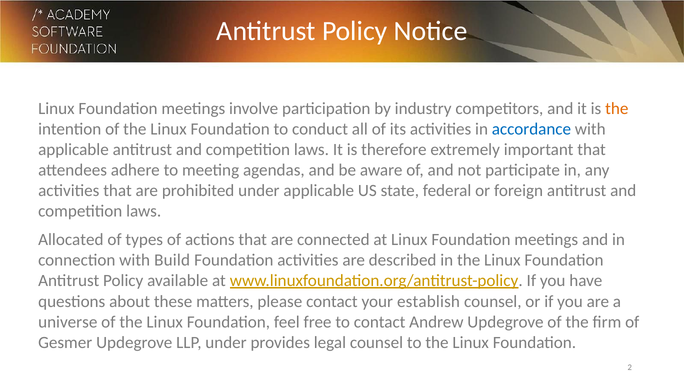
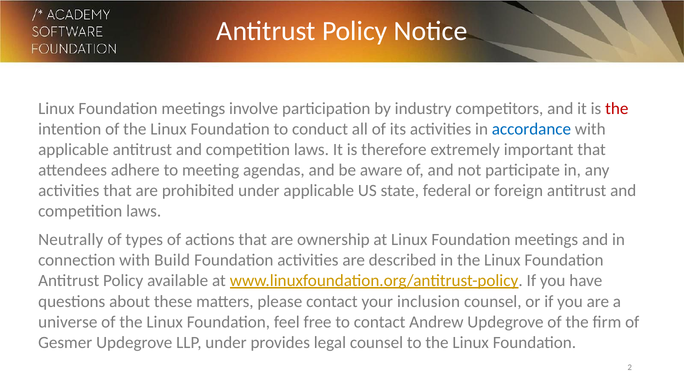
the at (617, 108) colour: orange -> red
Allocated: Allocated -> Neutrally
connected: connected -> ownership
establish: establish -> inclusion
